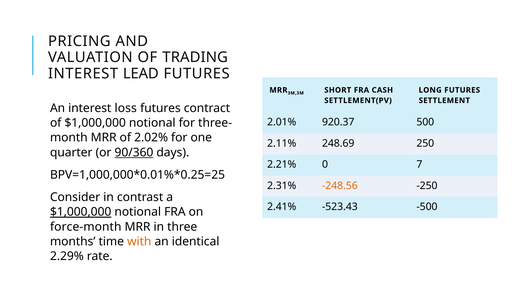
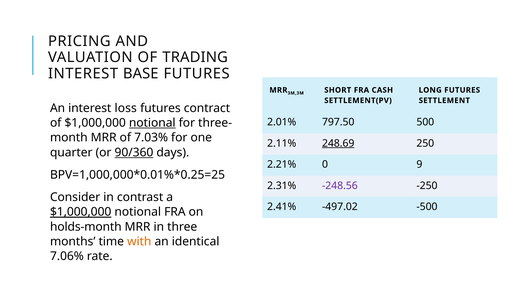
LEAD: LEAD -> BASE
920.37: 920.37 -> 797.50
notional at (152, 123) underline: none -> present
2.02%: 2.02% -> 7.03%
248.69 underline: none -> present
7: 7 -> 9
-248.56 colour: orange -> purple
-523.43: -523.43 -> -497.02
force-month: force-month -> holds-month
2.29%: 2.29% -> 7.06%
